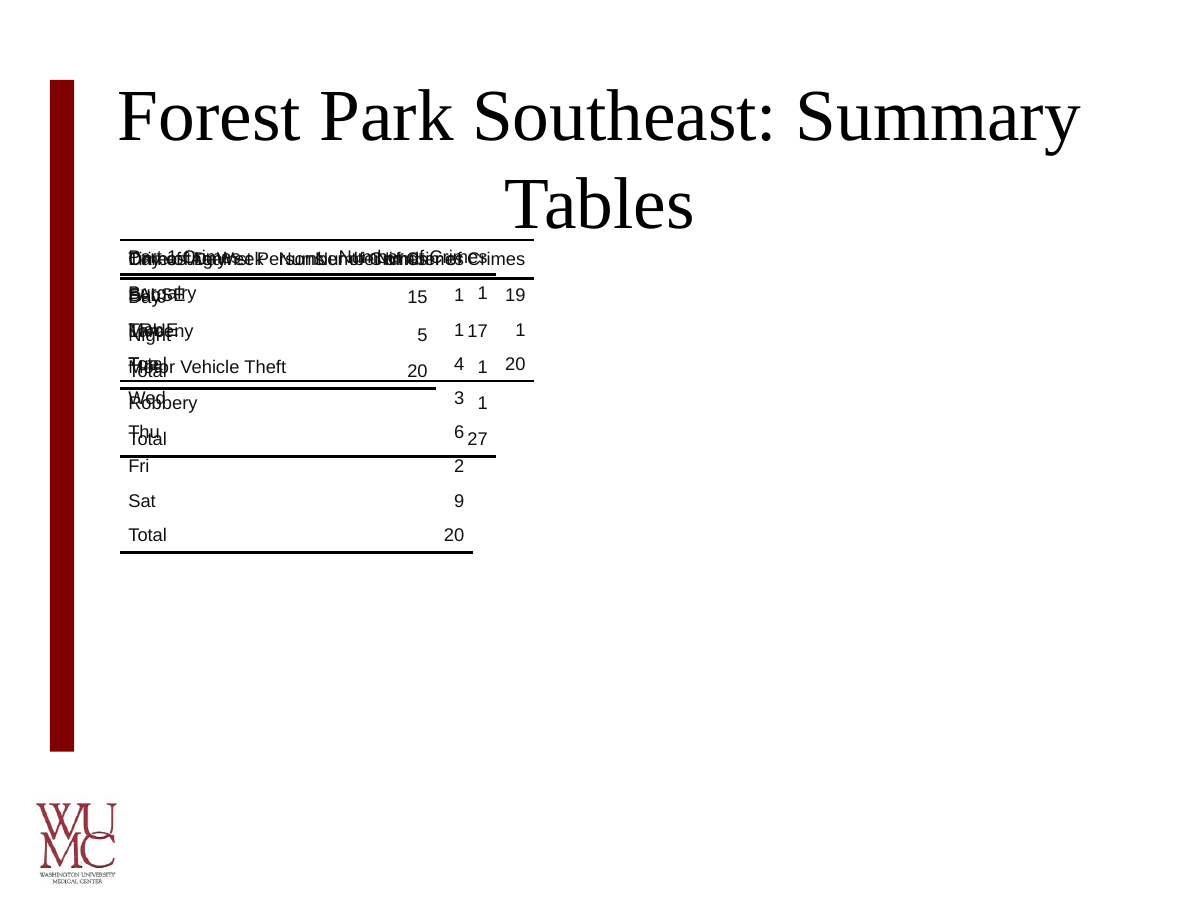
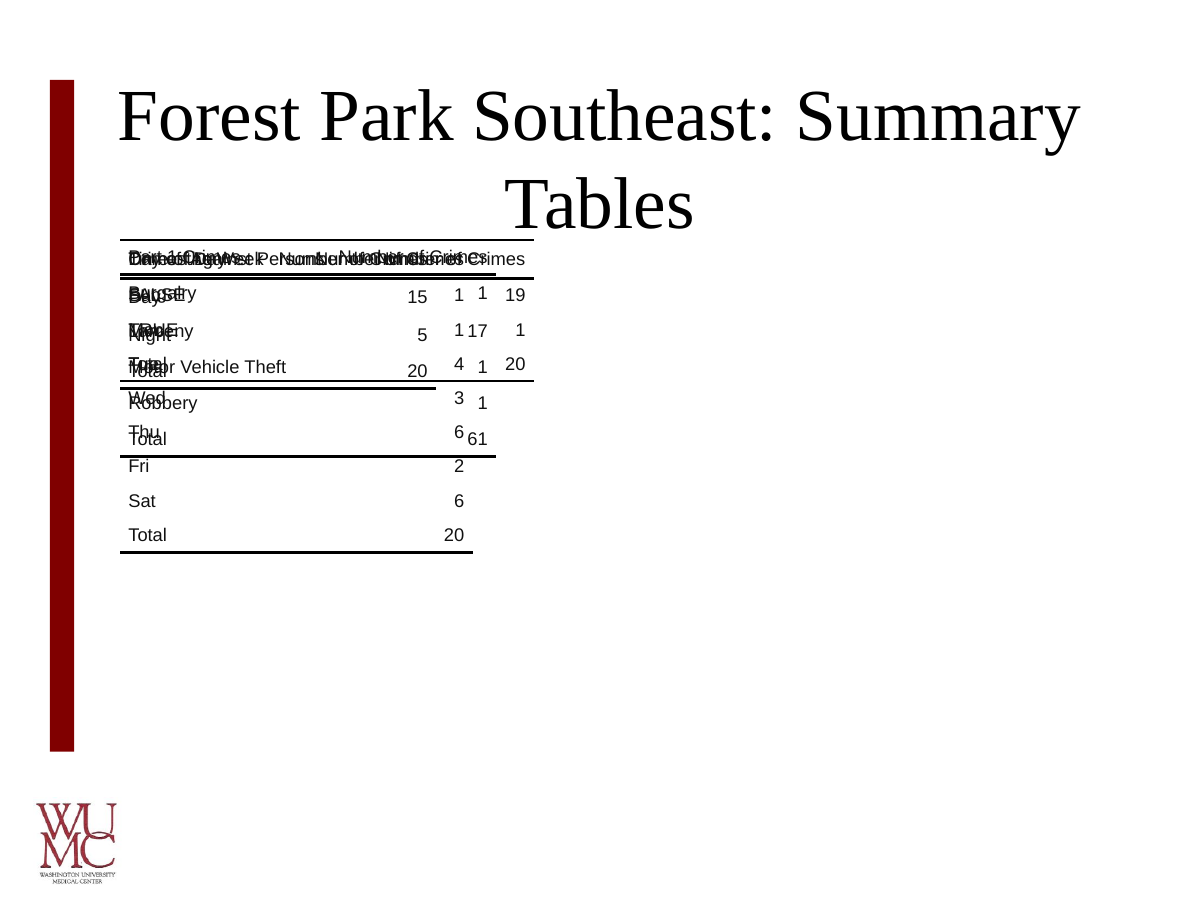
27: 27 -> 61
Sat 9: 9 -> 6
